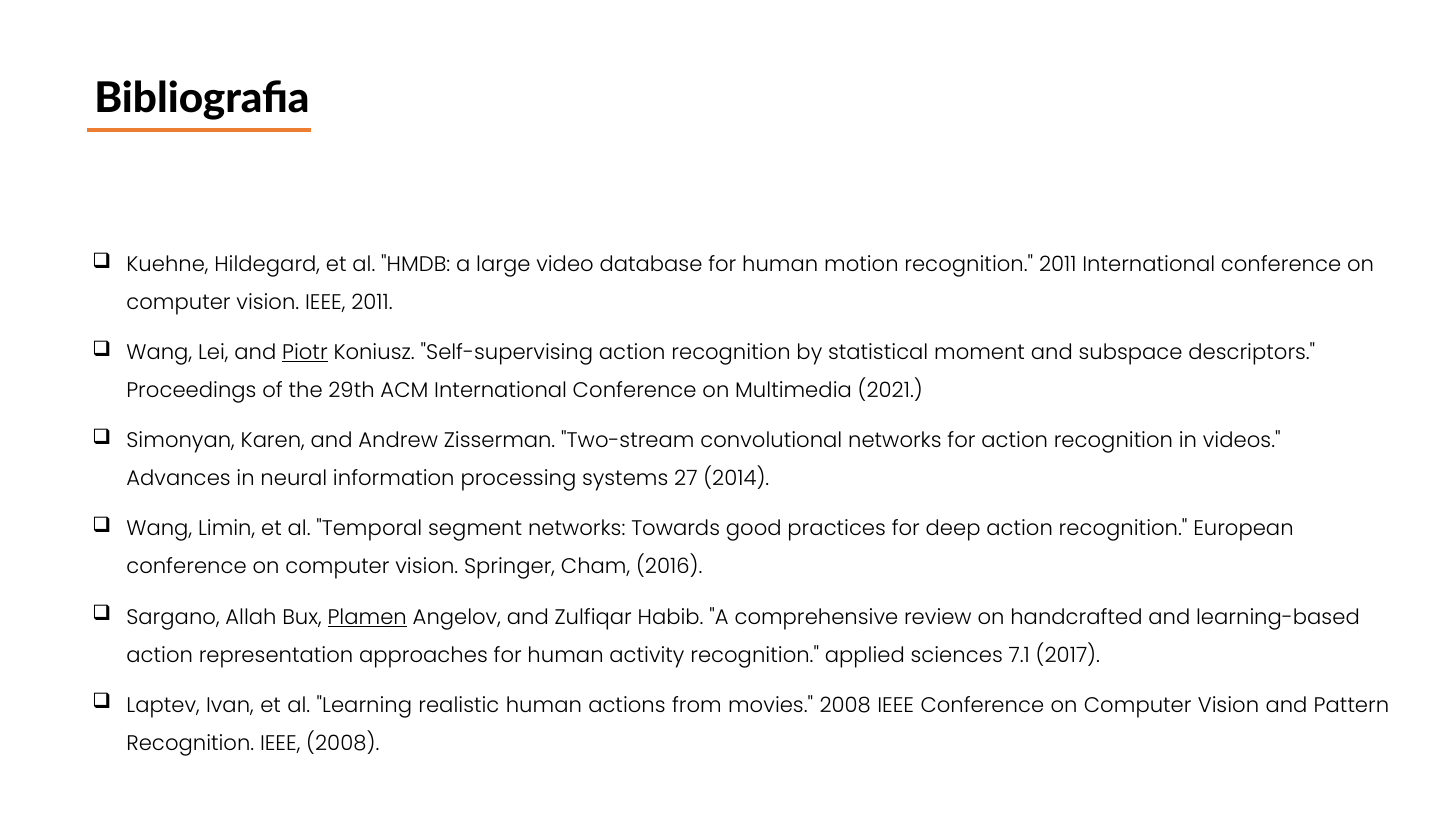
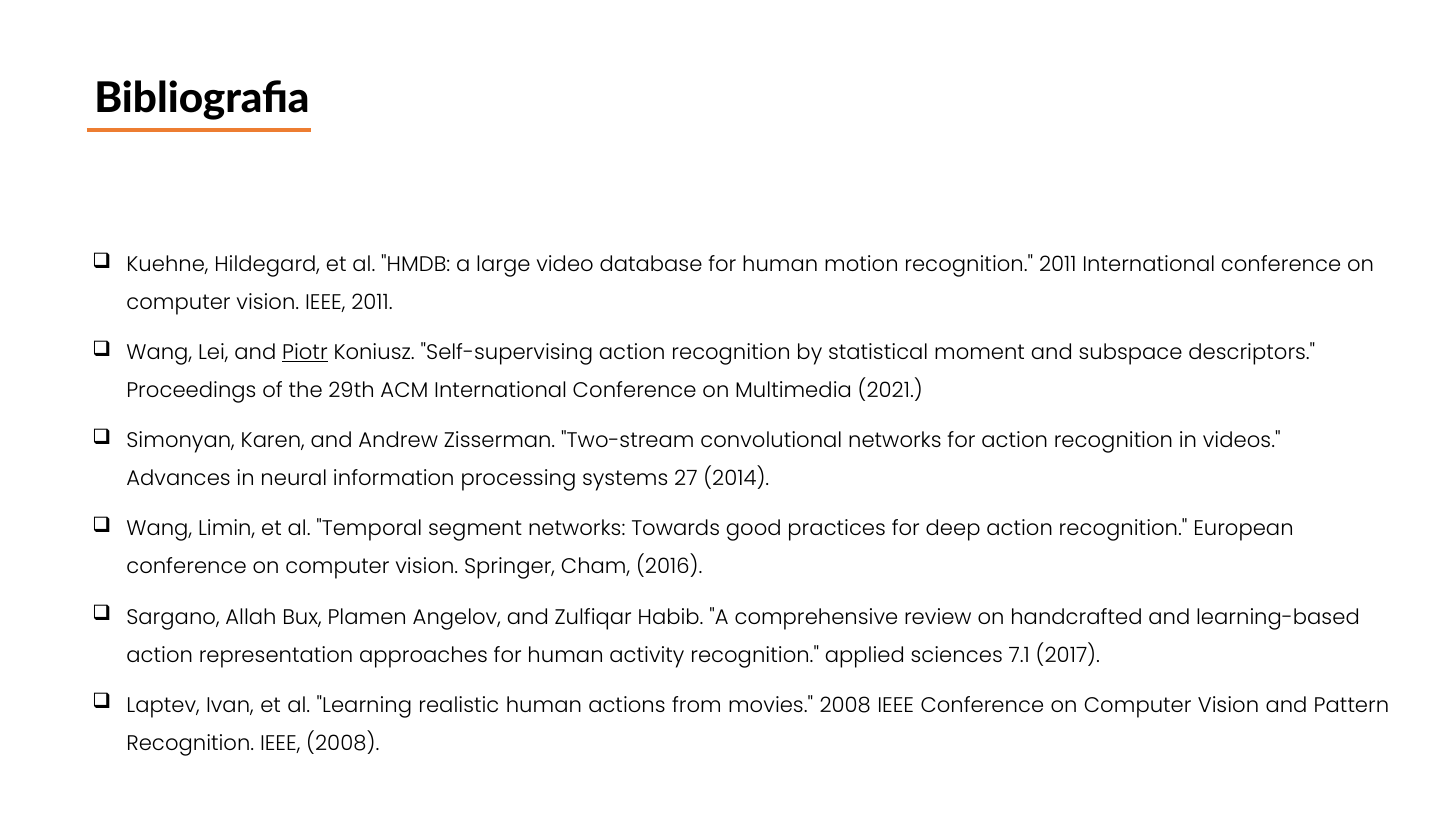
Plamen underline: present -> none
